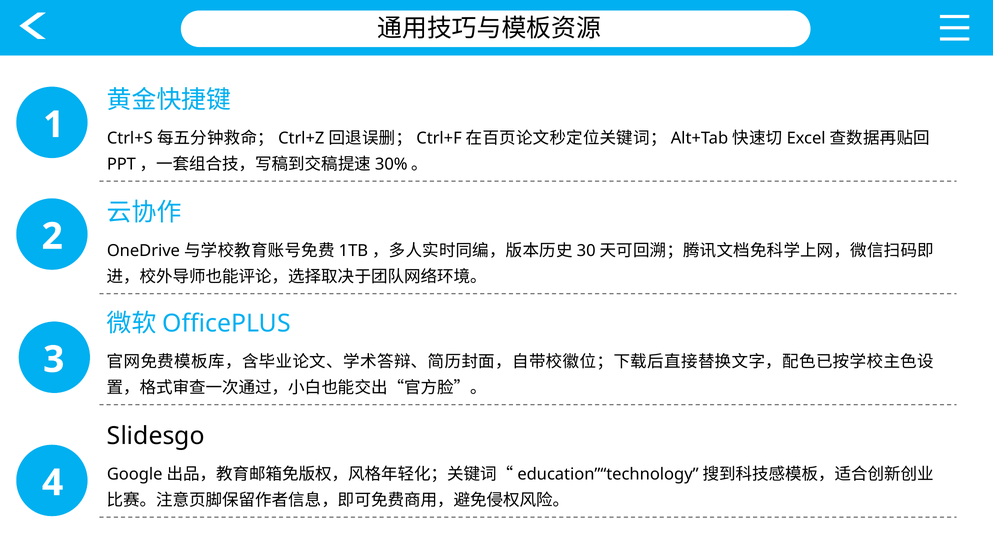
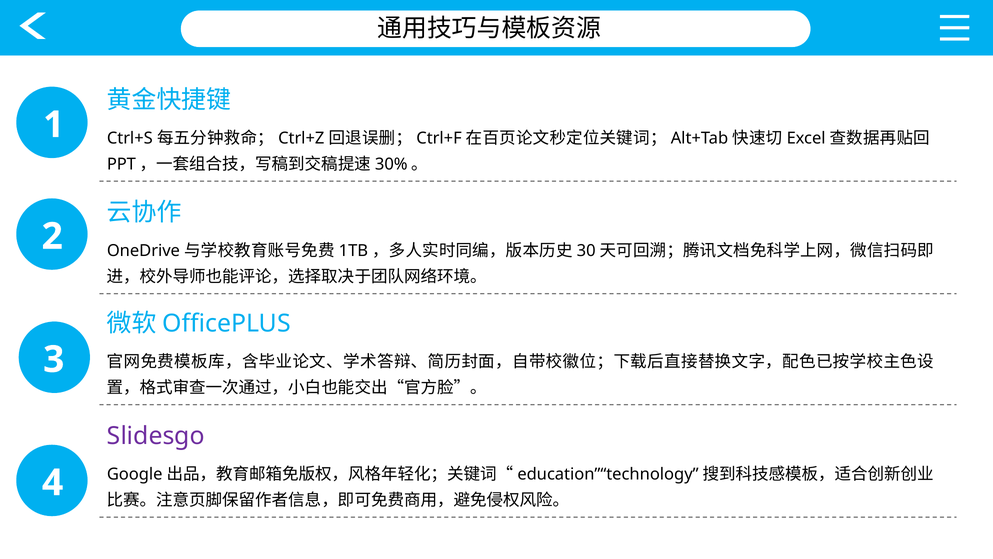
Slidesgo colour: black -> purple
